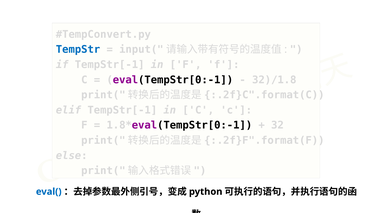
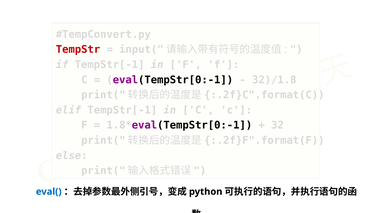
TempStr colour: blue -> red
